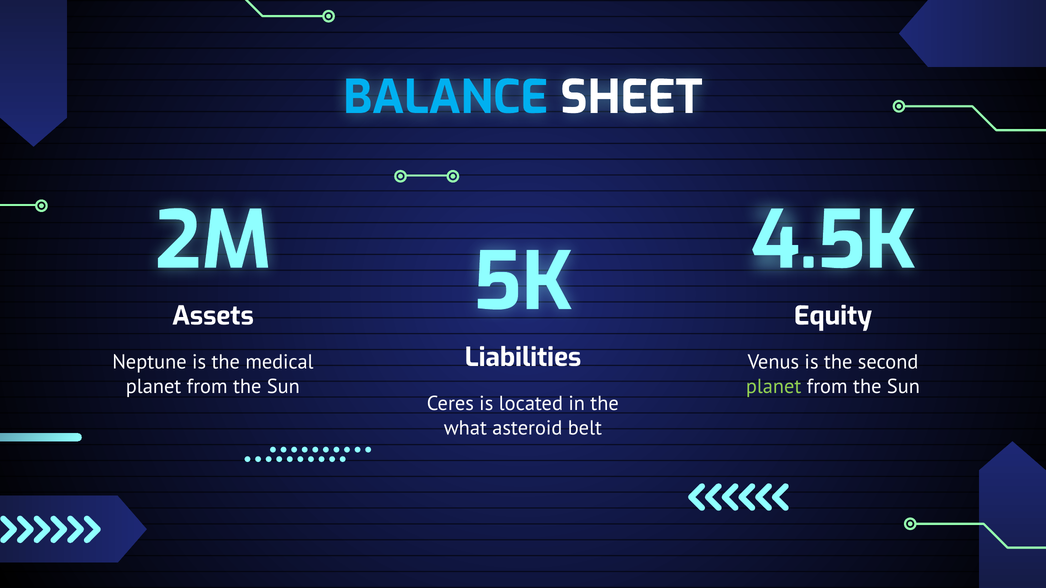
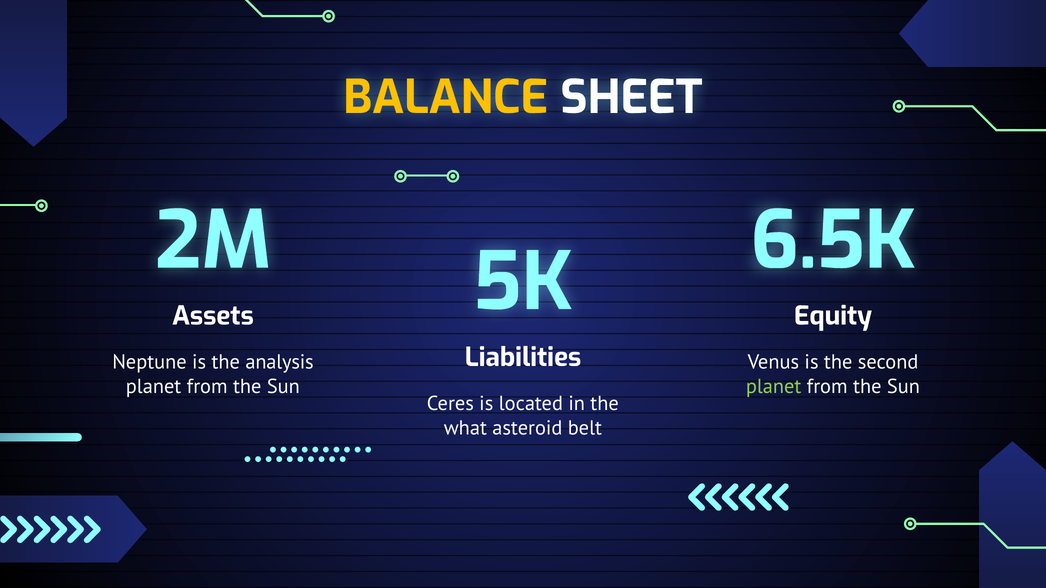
BALANCE colour: light blue -> yellow
4.5K: 4.5K -> 6.5K
medical: medical -> analysis
